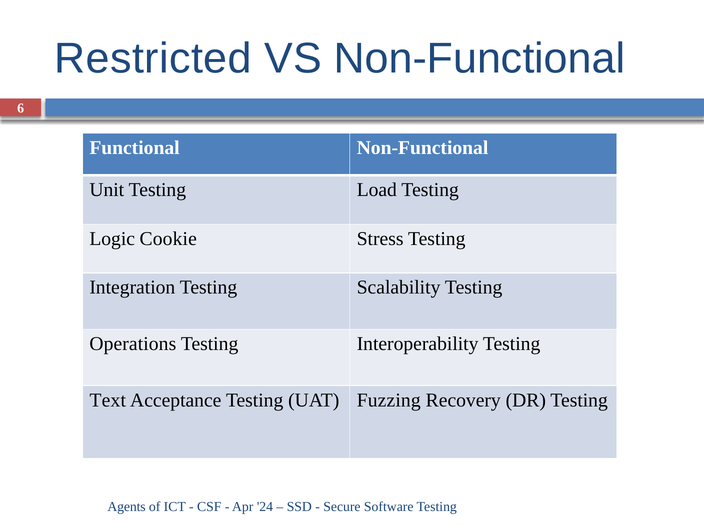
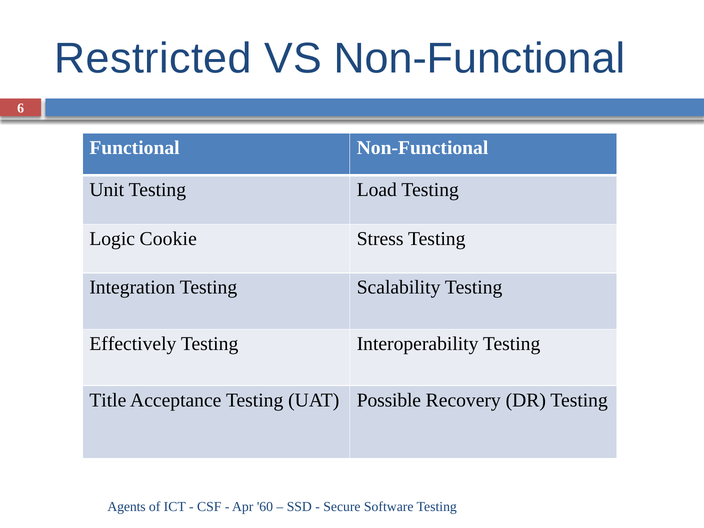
Operations: Operations -> Effectively
Text: Text -> Title
Fuzzing: Fuzzing -> Possible
24: 24 -> 60
